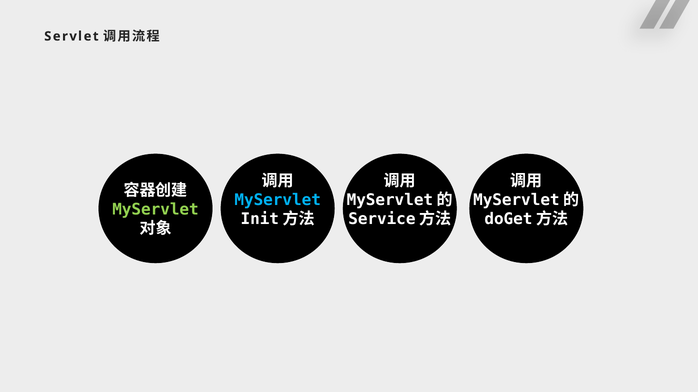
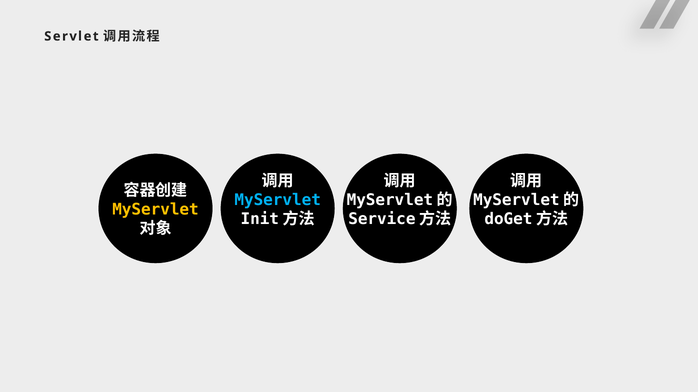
MyServlet at (155, 210) colour: light green -> yellow
